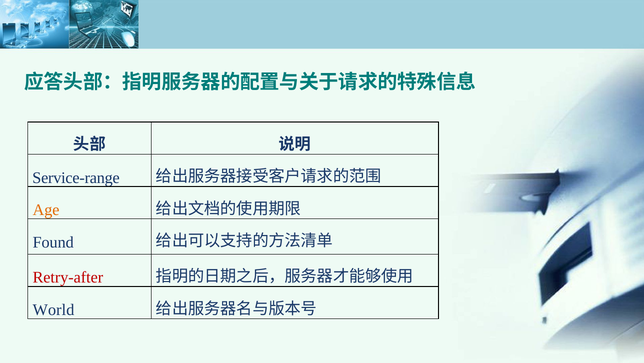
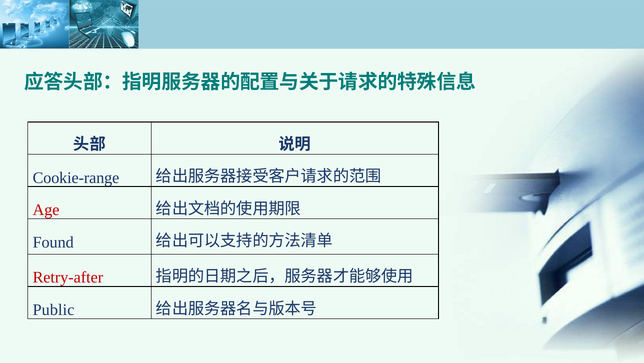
Service-range: Service-range -> Cookie-range
Age colour: orange -> red
World: World -> Public
